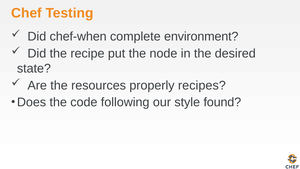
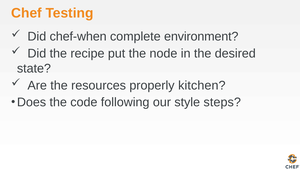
recipes: recipes -> kitchen
found: found -> steps
